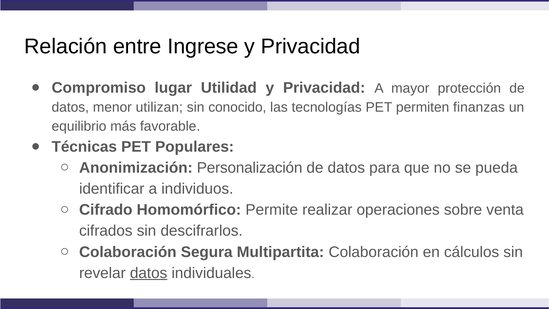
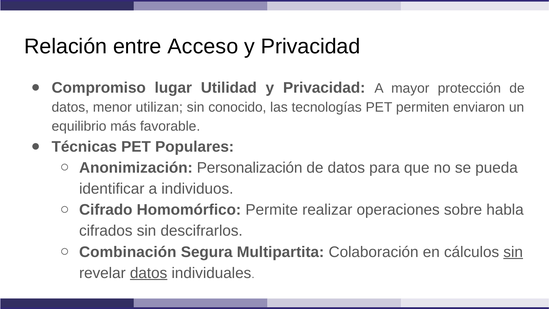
Ingrese: Ingrese -> Acceso
finanzas: finanzas -> enviaron
venta: venta -> habla
Colaboración at (128, 252): Colaboración -> Combinación
sin at (513, 252) underline: none -> present
